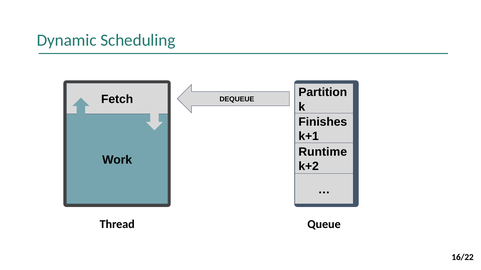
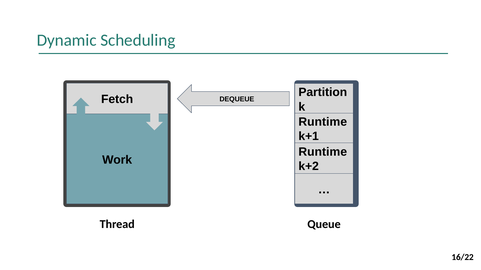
Finishes at (323, 122): Finishes -> Runtime
